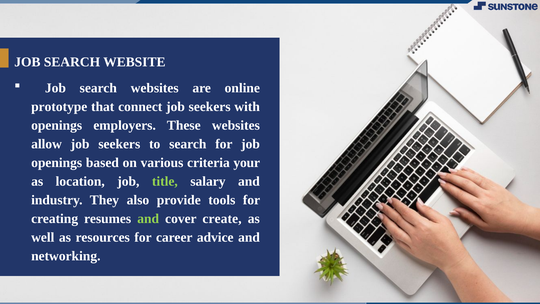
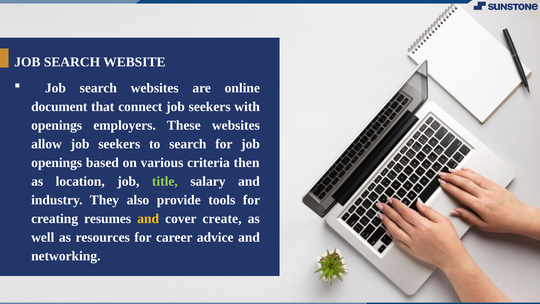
prototype: prototype -> document
your: your -> then
and at (148, 218) colour: light green -> yellow
